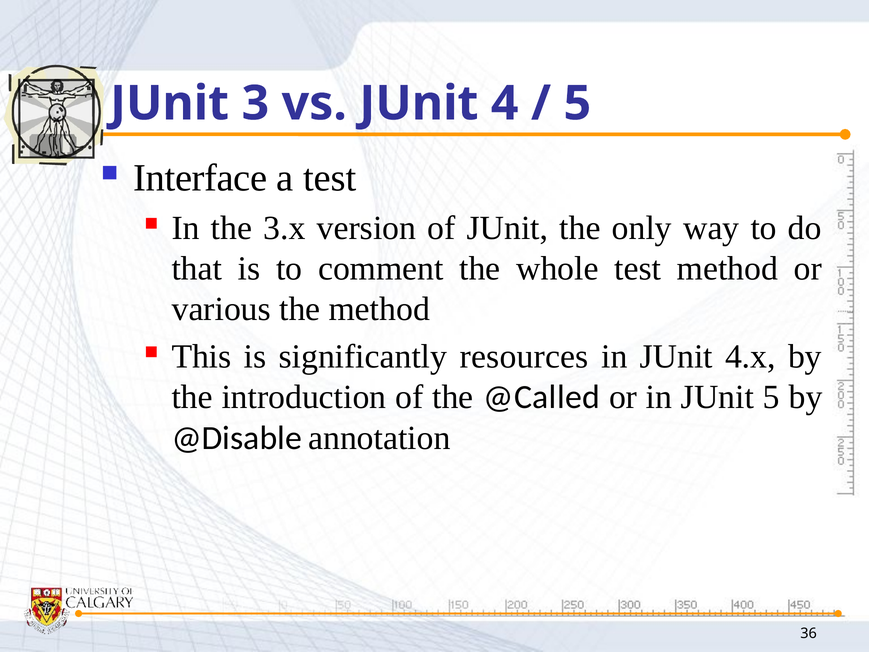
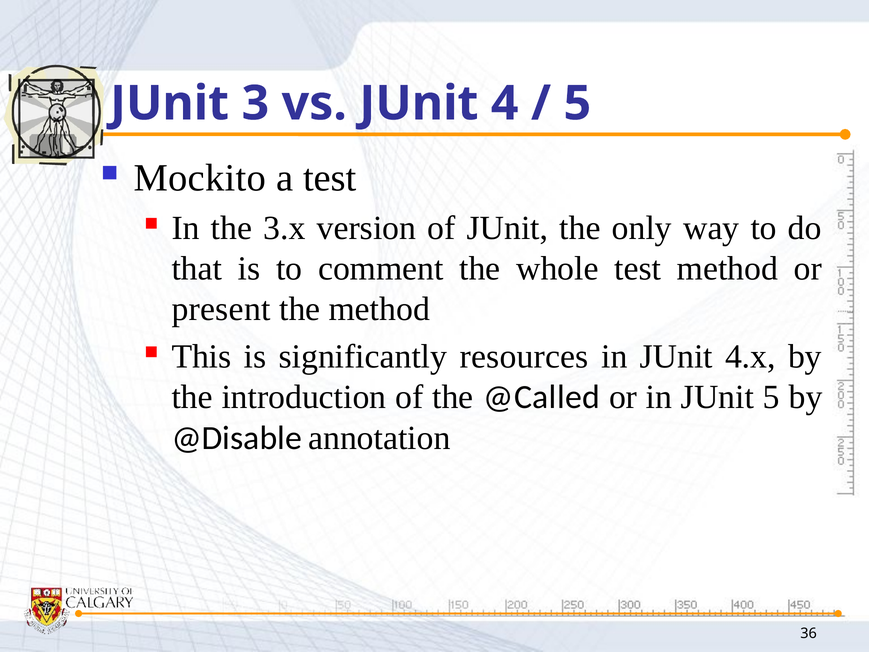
Interface: Interface -> Mockito
various: various -> present
